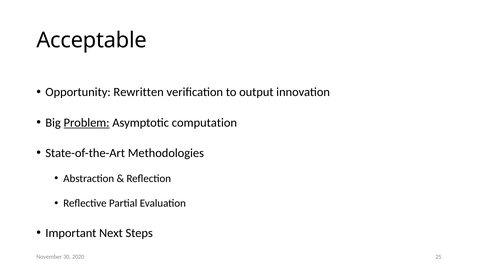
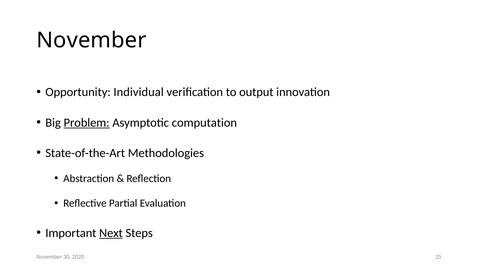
Acceptable at (92, 40): Acceptable -> November
Rewritten: Rewritten -> Individual
Next underline: none -> present
